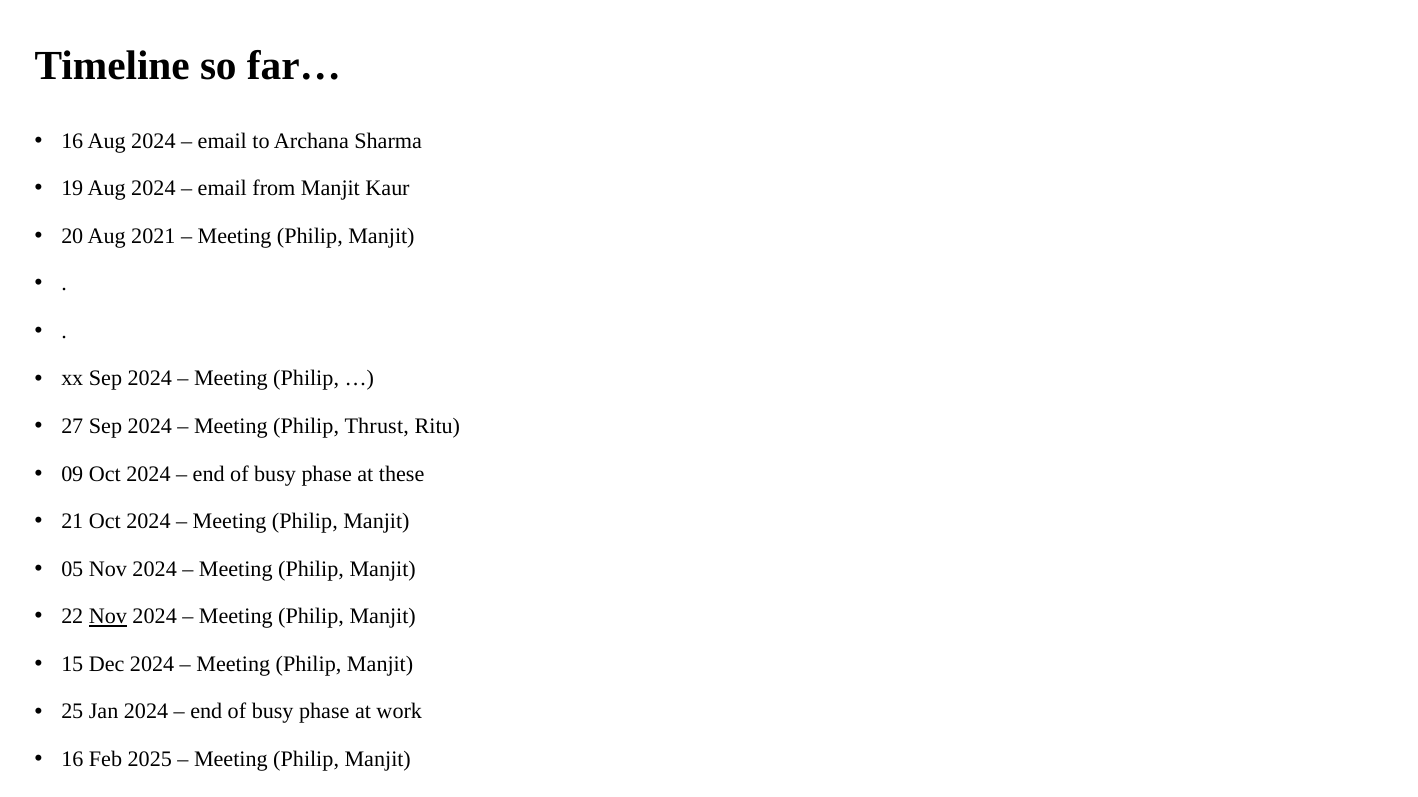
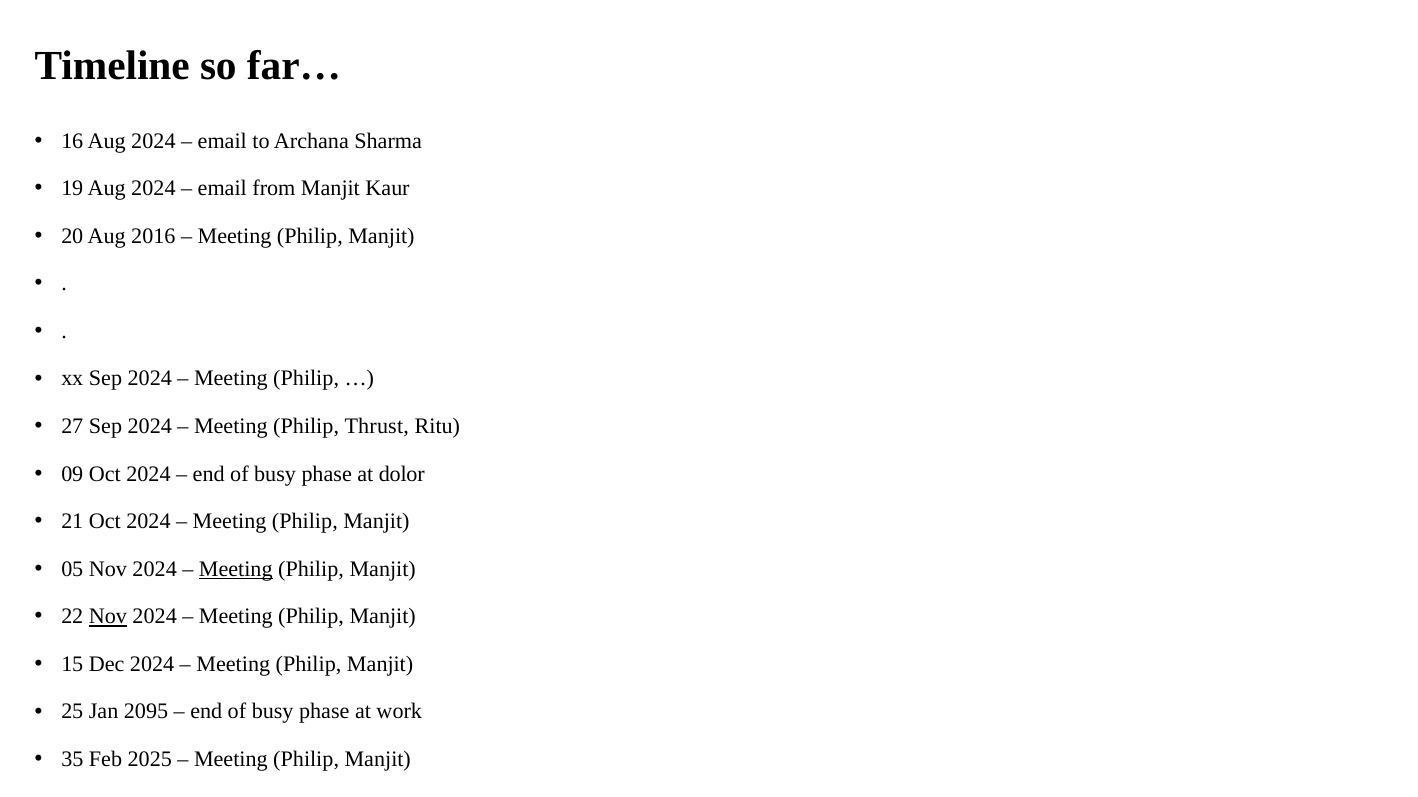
2021: 2021 -> 2016
these: these -> dolor
Meeting at (236, 569) underline: none -> present
Jan 2024: 2024 -> 2095
16 at (72, 760): 16 -> 35
